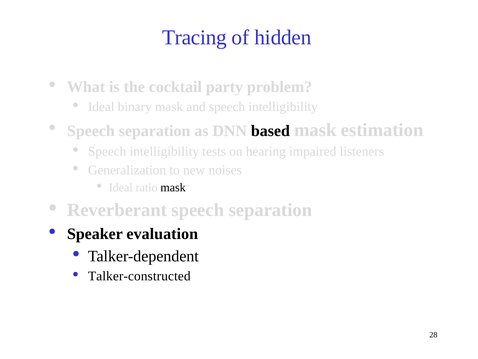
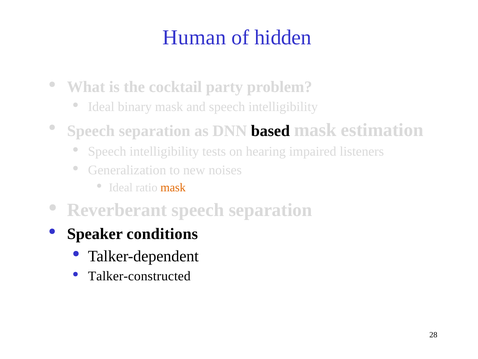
Tracing: Tracing -> Human
mask at (173, 187) colour: black -> orange
evaluation: evaluation -> conditions
